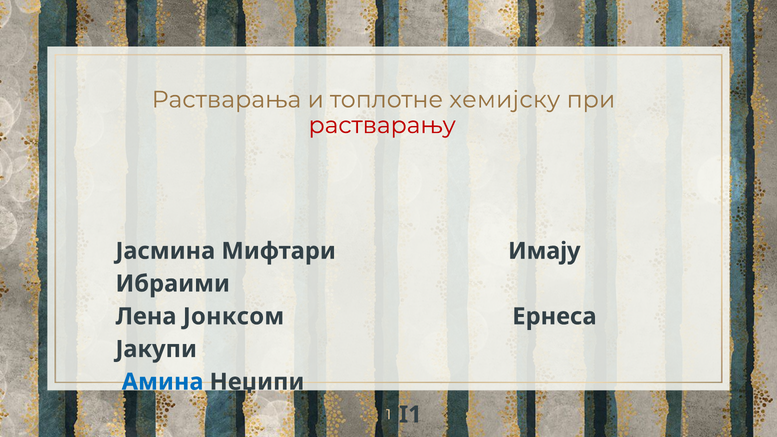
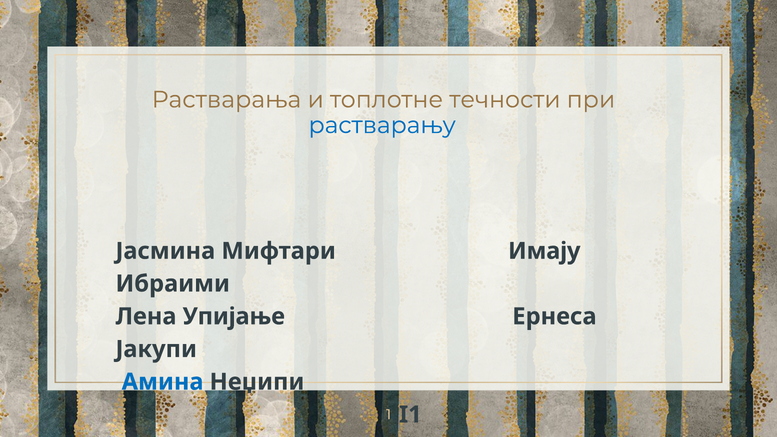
хемијску: хемијску -> течности
растварању colour: red -> blue
Јонксом: Јонксом -> Упијање
